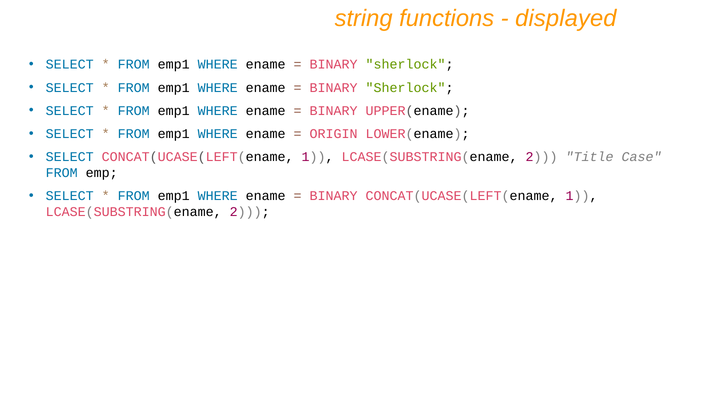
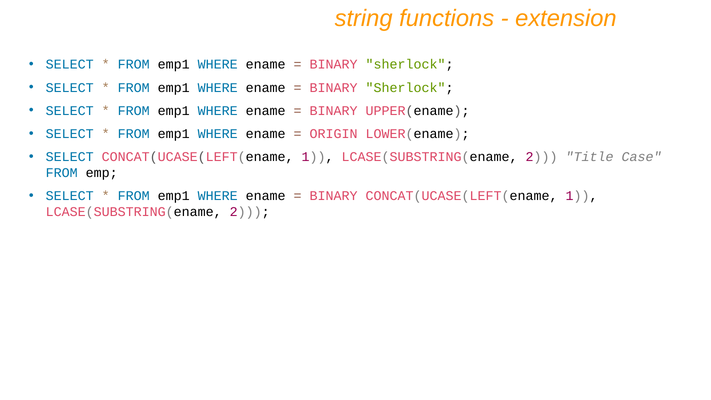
displayed: displayed -> extension
